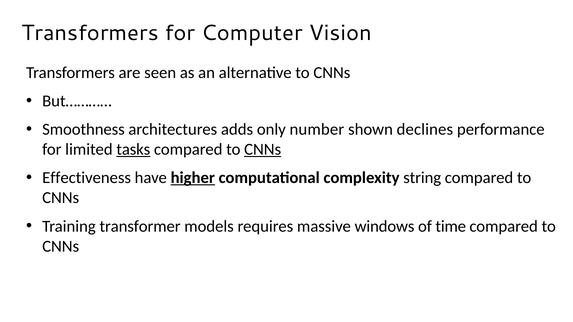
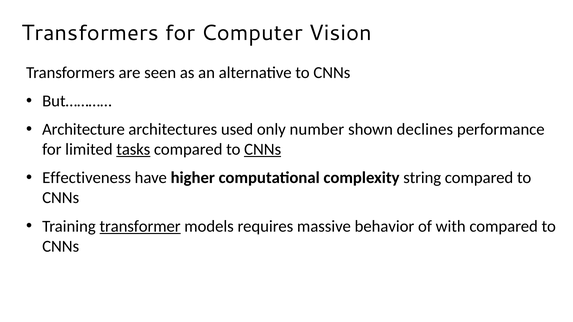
Smoothness: Smoothness -> Architecture
adds: adds -> used
higher underline: present -> none
transformer underline: none -> present
windows: windows -> behavior
time: time -> with
